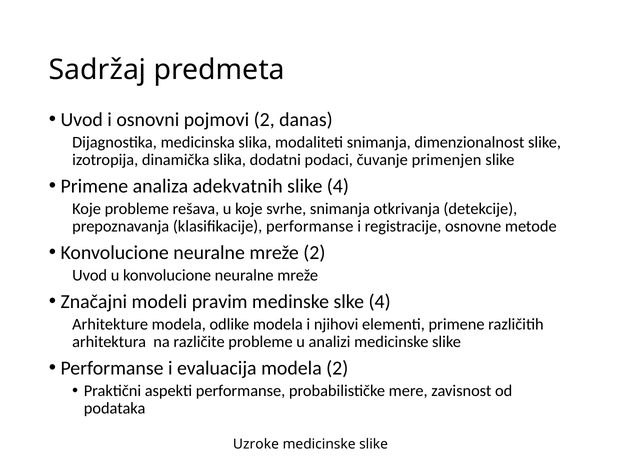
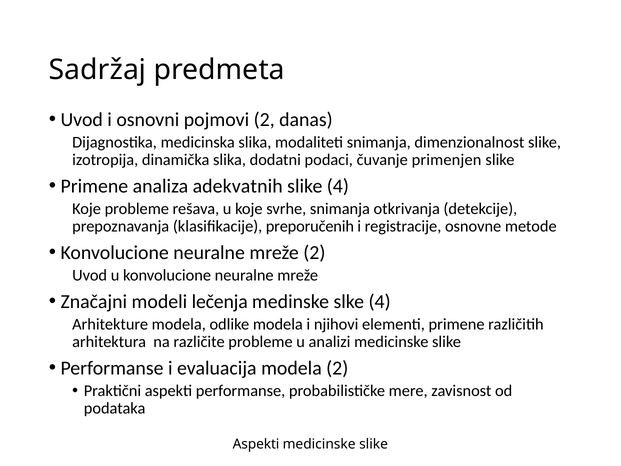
klasifikacije performanse: performanse -> preporučenih
pravim: pravim -> lečenja
Uzroke at (256, 444): Uzroke -> Aspekti
